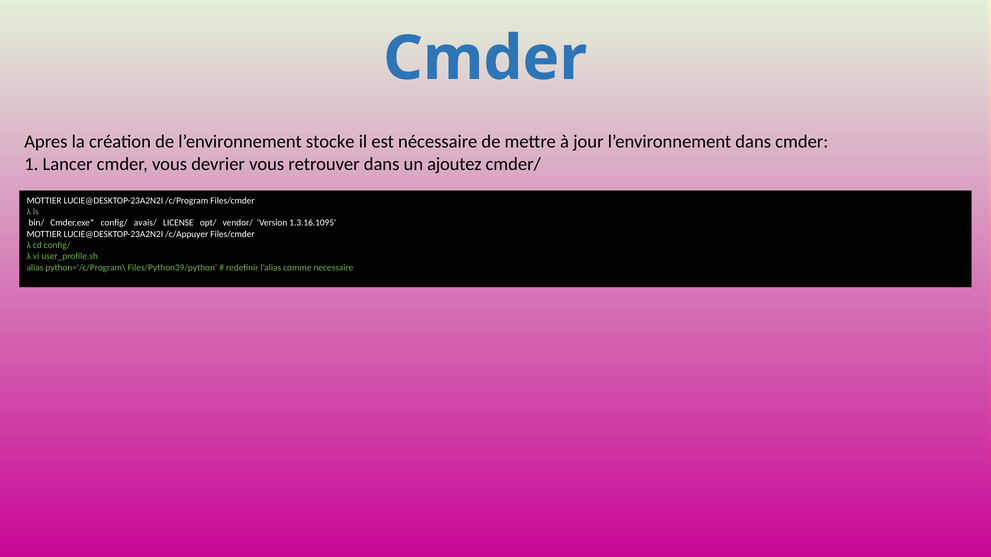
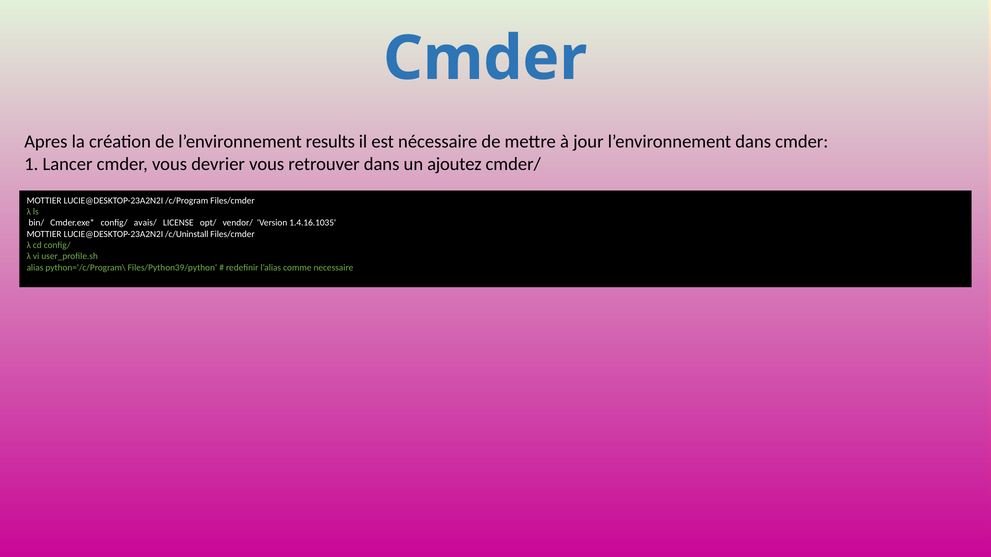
stocke: stocke -> results
1.3.16.1095: 1.3.16.1095 -> 1.4.16.1035
/c/Appuyer: /c/Appuyer -> /c/Uninstall
